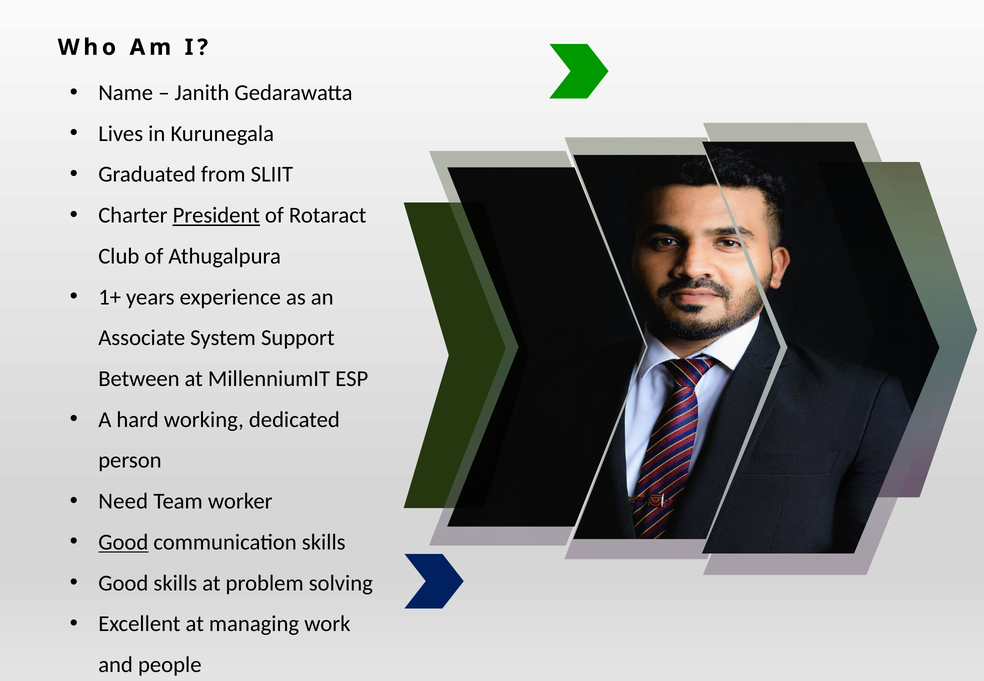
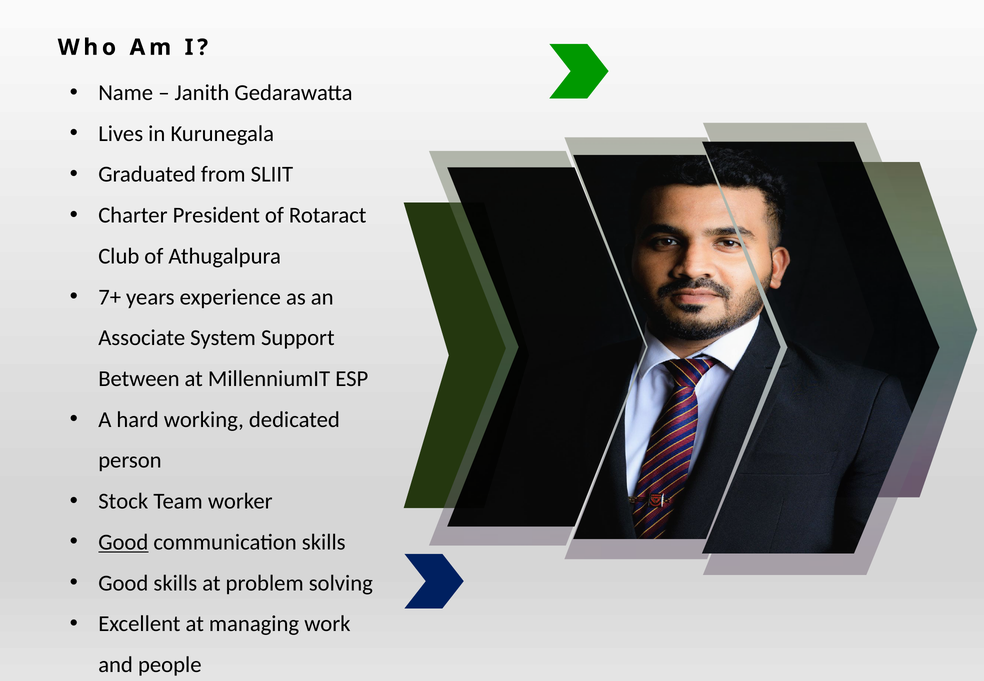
President underline: present -> none
1+: 1+ -> 7+
Need: Need -> Stock
